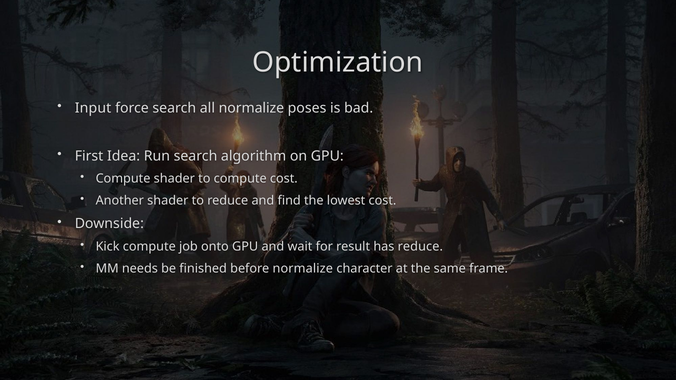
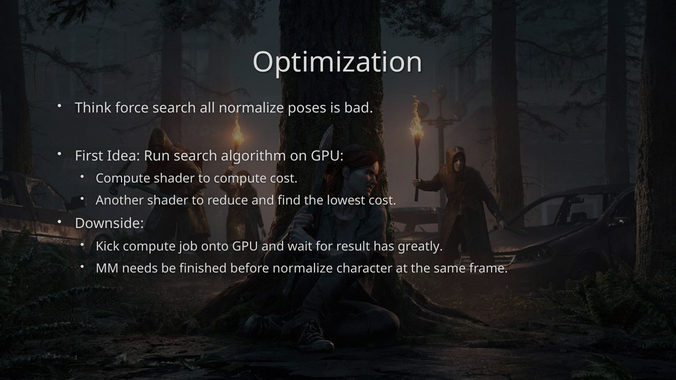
Input: Input -> Think
has reduce: reduce -> greatly
